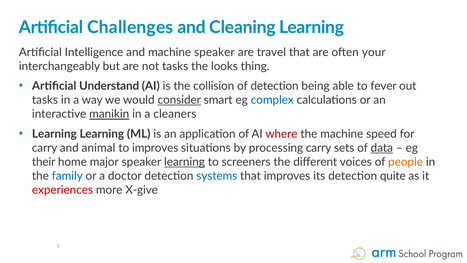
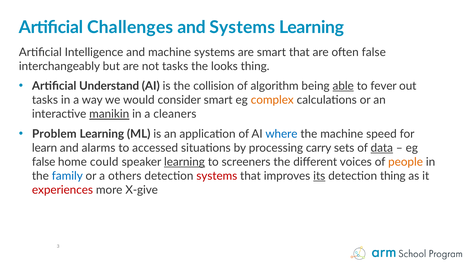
and Cleaning: Cleaning -> Systems
machine speaker: speaker -> systems
are travel: travel -> smart
often your: your -> false
of detection: detection -> algorithm
able underline: none -> present
consider underline: present -> none
complex colour: blue -> orange
Learning at (54, 134): Learning -> Problem
where colour: red -> blue
carry at (45, 148): carry -> learn
animal: animal -> alarms
to improves: improves -> accessed
their at (44, 162): their -> false
major: major -> could
doctor: doctor -> others
systems at (217, 176) colour: blue -> red
its underline: none -> present
detection quite: quite -> thing
